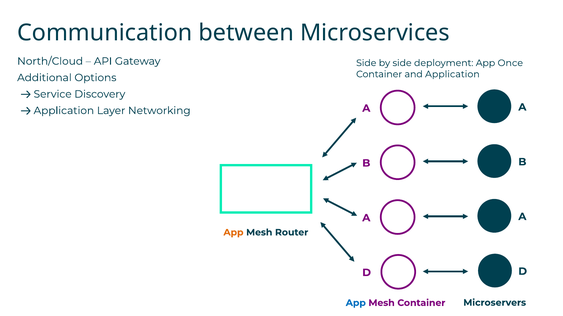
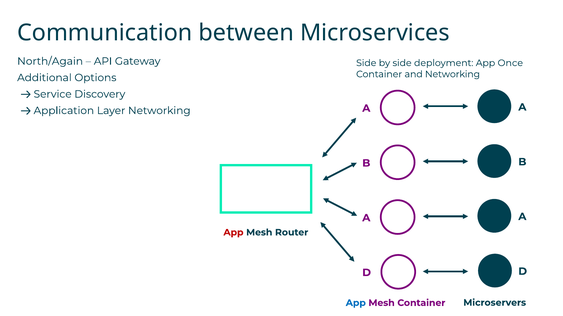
North/Cloud: North/Cloud -> North/Again
and Application: Application -> Networking
App at (233, 233) colour: orange -> red
